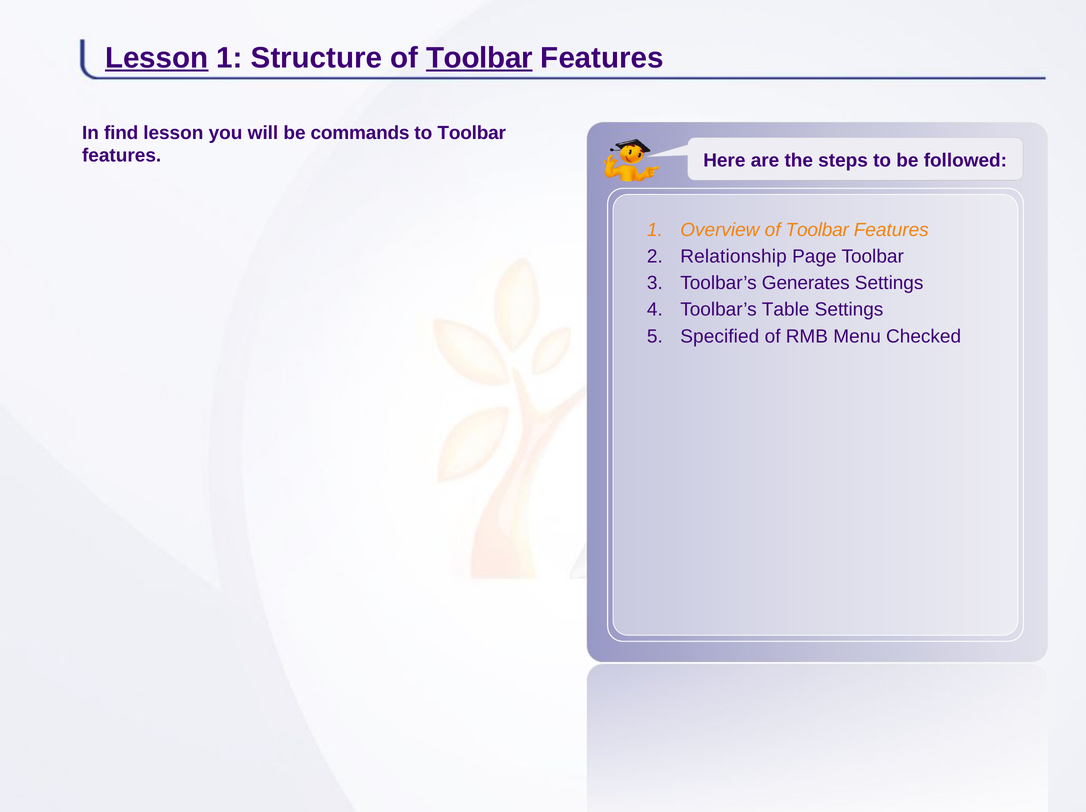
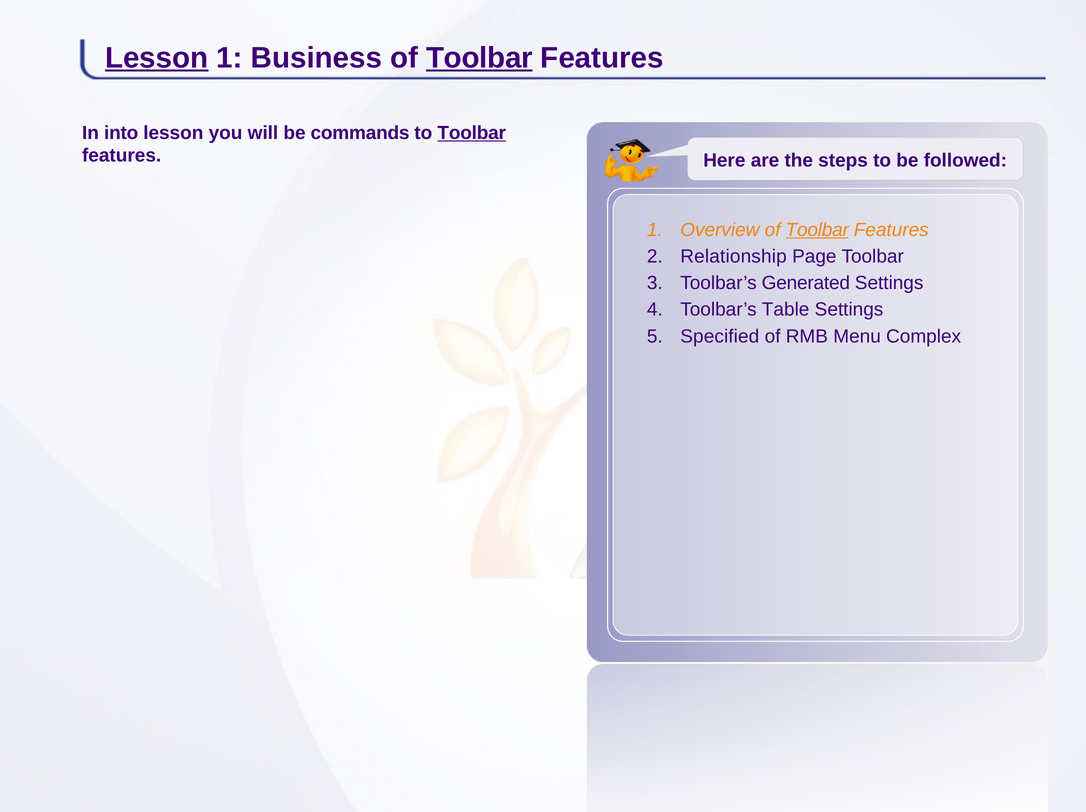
Structure: Structure -> Business
find: find -> into
Toolbar at (472, 133) underline: none -> present
Toolbar at (817, 230) underline: none -> present
Generates: Generates -> Generated
Checked: Checked -> Complex
